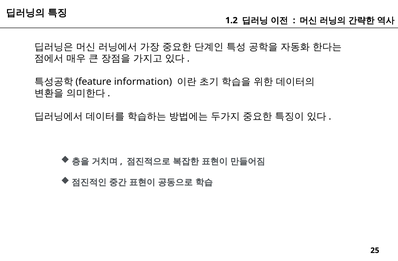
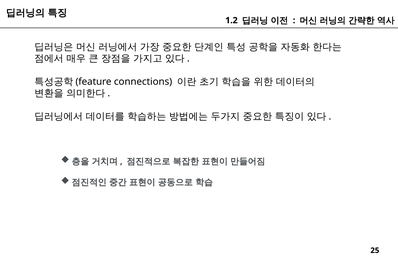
information: information -> connections
